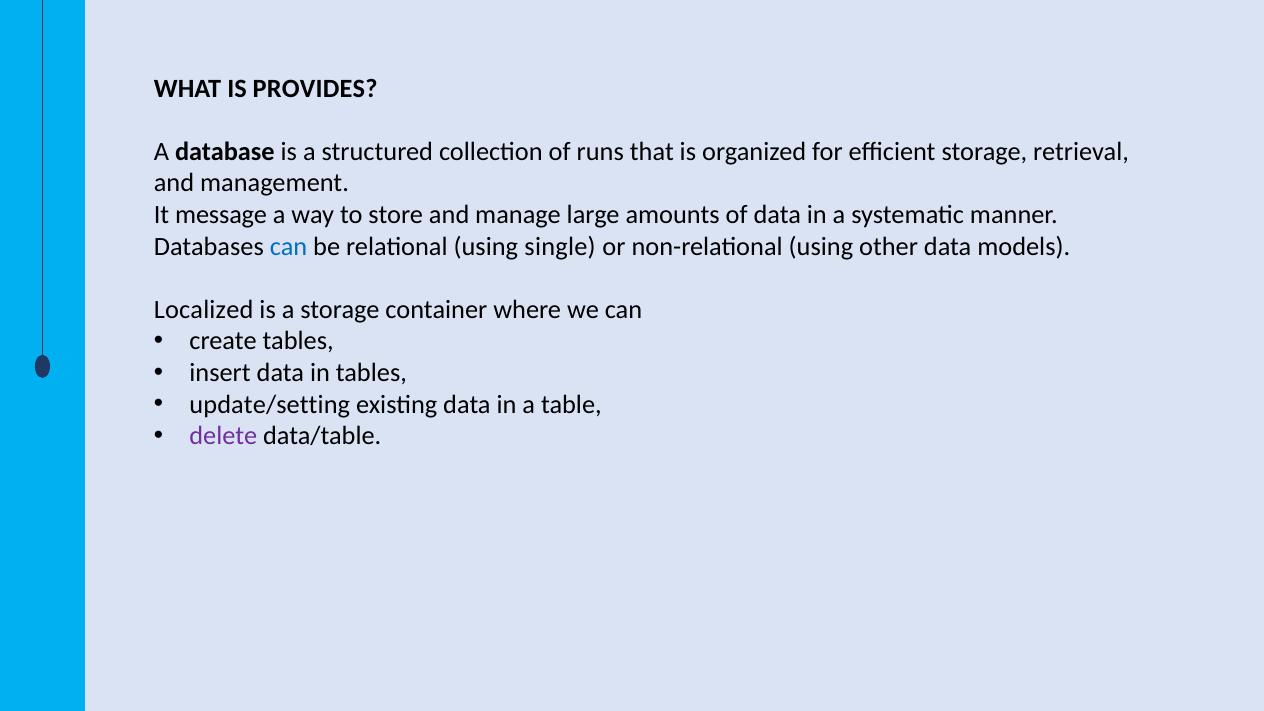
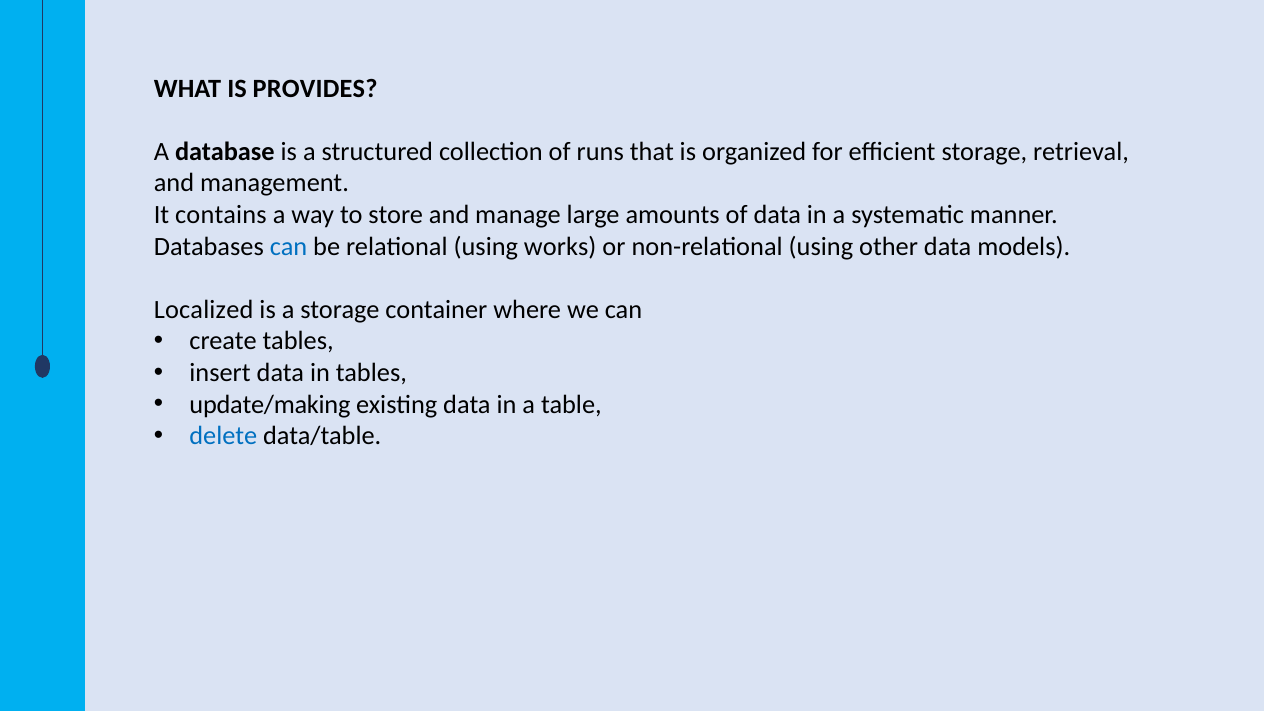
message: message -> contains
single: single -> works
update/setting: update/setting -> update/making
delete colour: purple -> blue
